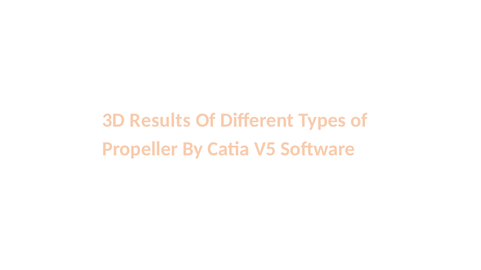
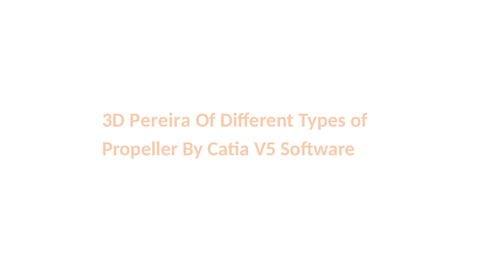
Results: Results -> Pereira
